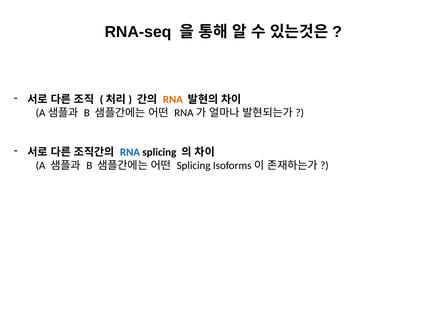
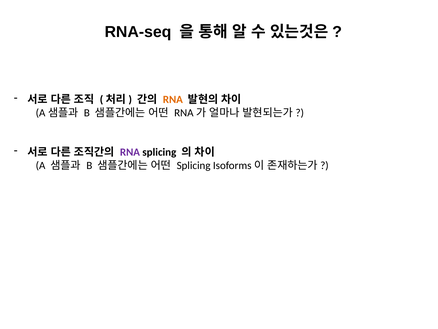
RNA at (130, 152) colour: blue -> purple
